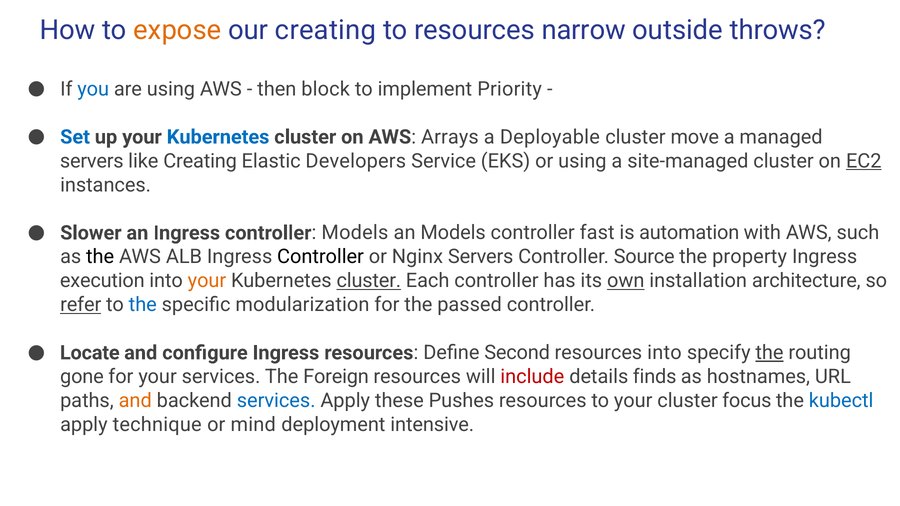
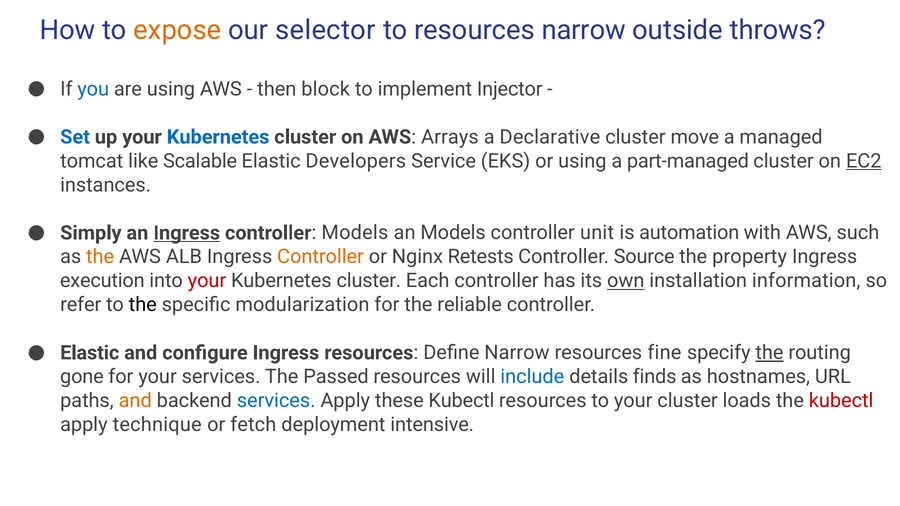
our creating: creating -> selector
Priority: Priority -> Injector
Deployable: Deployable -> Declarative
servers at (92, 161): servers -> tomcat
like Creating: Creating -> Scalable
site-managed: site-managed -> part-managed
Slower: Slower -> Simply
Ingress at (187, 233) underline: none -> present
fast: fast -> unit
the at (100, 257) colour: black -> orange
Controller at (320, 257) colour: black -> orange
Nginx Servers: Servers -> Retests
your at (207, 281) colour: orange -> red
cluster at (369, 281) underline: present -> none
architecture: architecture -> information
refer underline: present -> none
the at (143, 305) colour: blue -> black
passed: passed -> reliable
Locate at (90, 353): Locate -> Elastic
Define Second: Second -> Narrow
resources into: into -> fine
Foreign: Foreign -> Passed
include colour: red -> blue
these Pushes: Pushes -> Kubectl
focus: focus -> loads
kubectl at (841, 401) colour: blue -> red
mind: mind -> fetch
